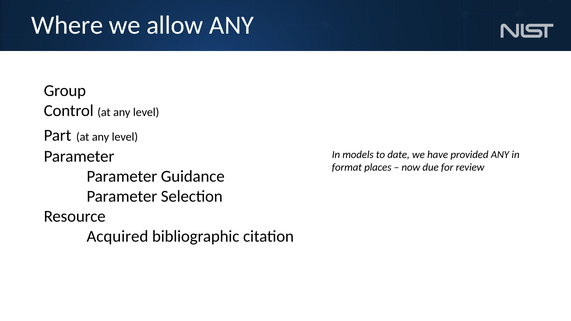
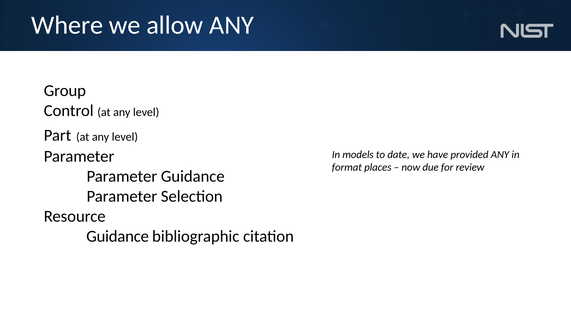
Acquired at (117, 236): Acquired -> Guidance
